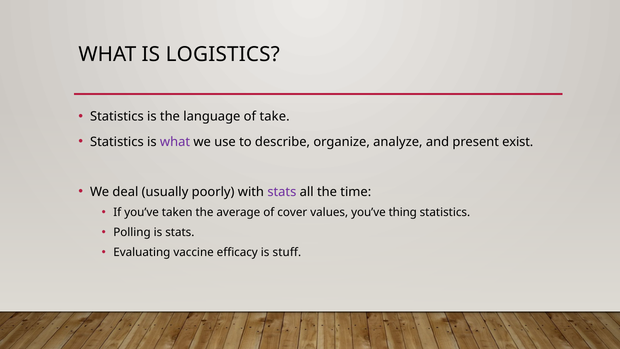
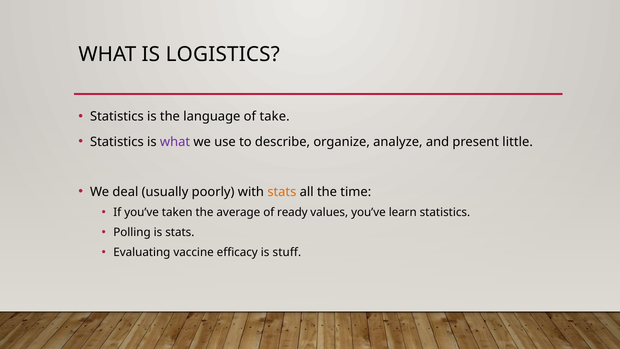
exist: exist -> little
stats at (282, 192) colour: purple -> orange
cover: cover -> ready
thing: thing -> learn
